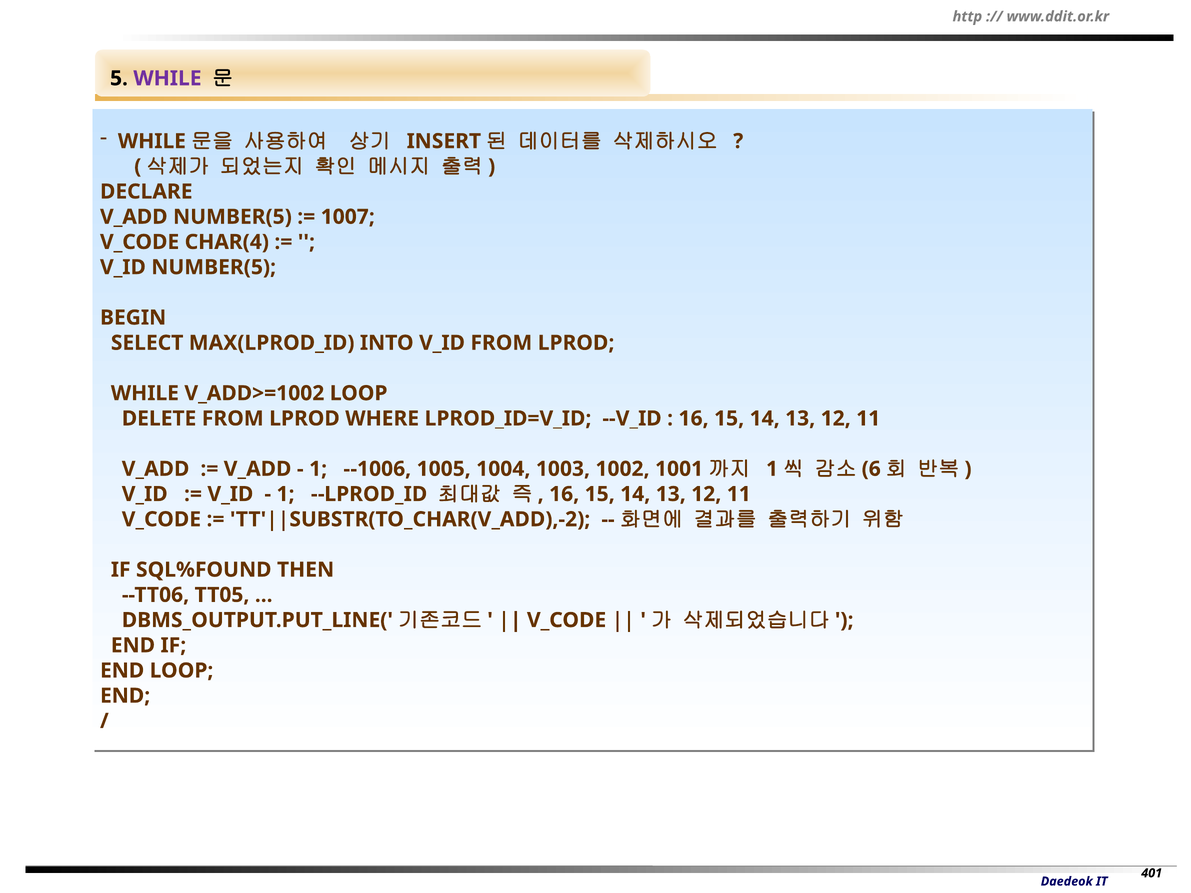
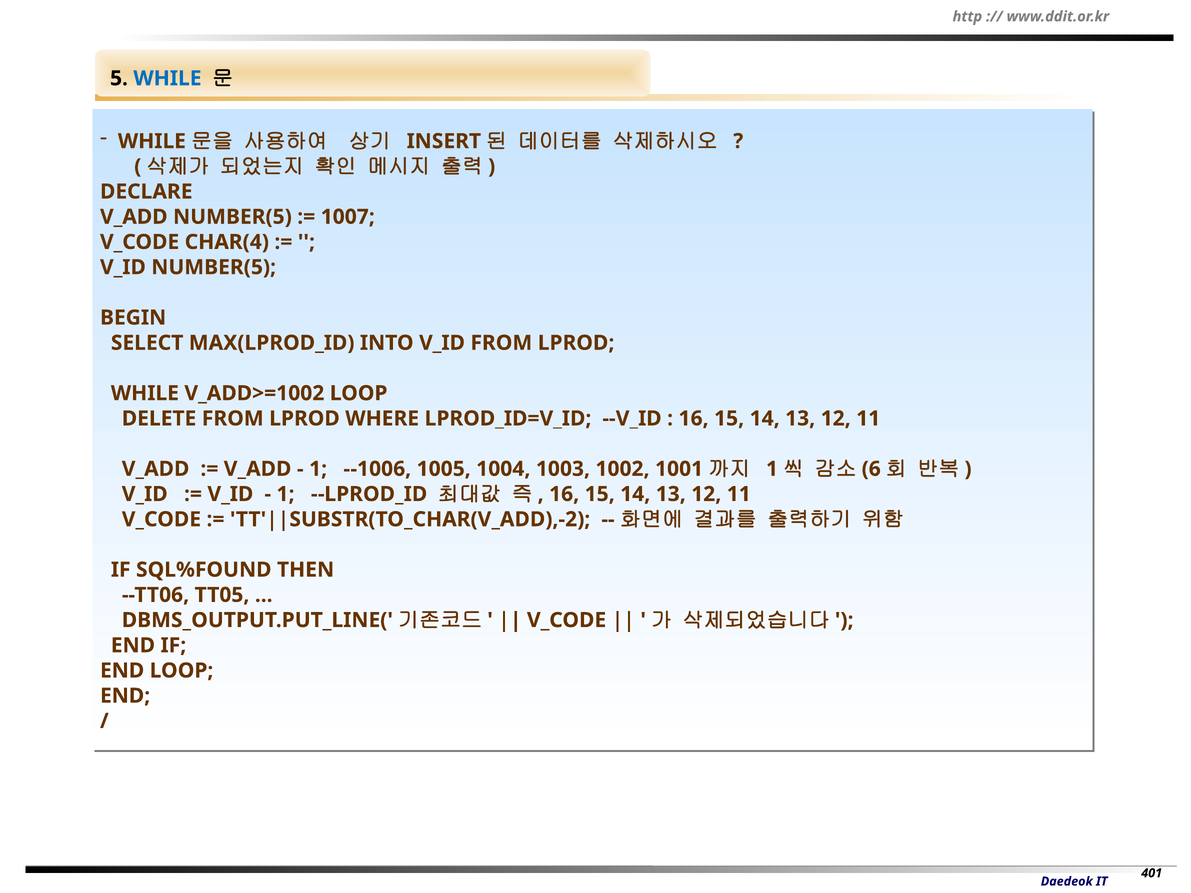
WHILE at (167, 78) colour: purple -> blue
